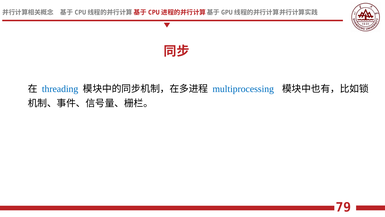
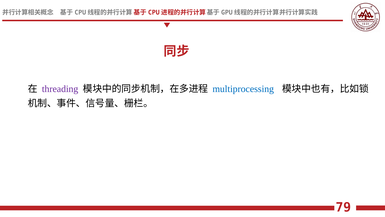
threading colour: blue -> purple
